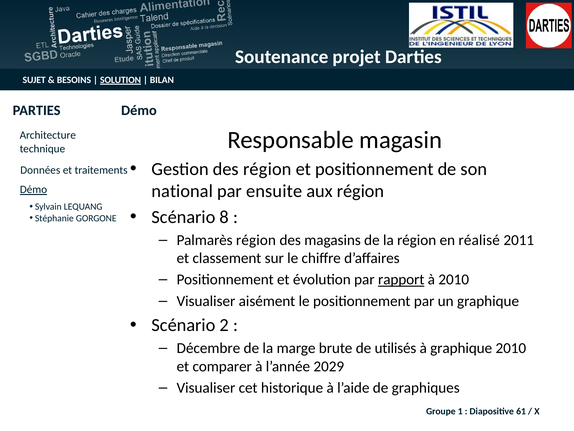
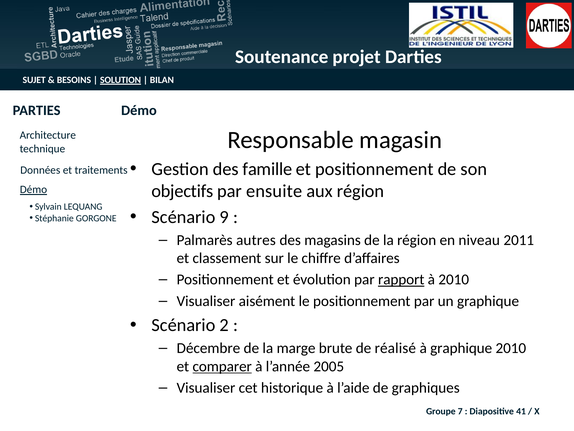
des région: région -> famille
national: national -> objectifs
8: 8 -> 9
Palmarès région: région -> autres
réalisé: réalisé -> niveau
utilisés: utilisés -> réalisé
comparer underline: none -> present
2029: 2029 -> 2005
1: 1 -> 7
61: 61 -> 41
